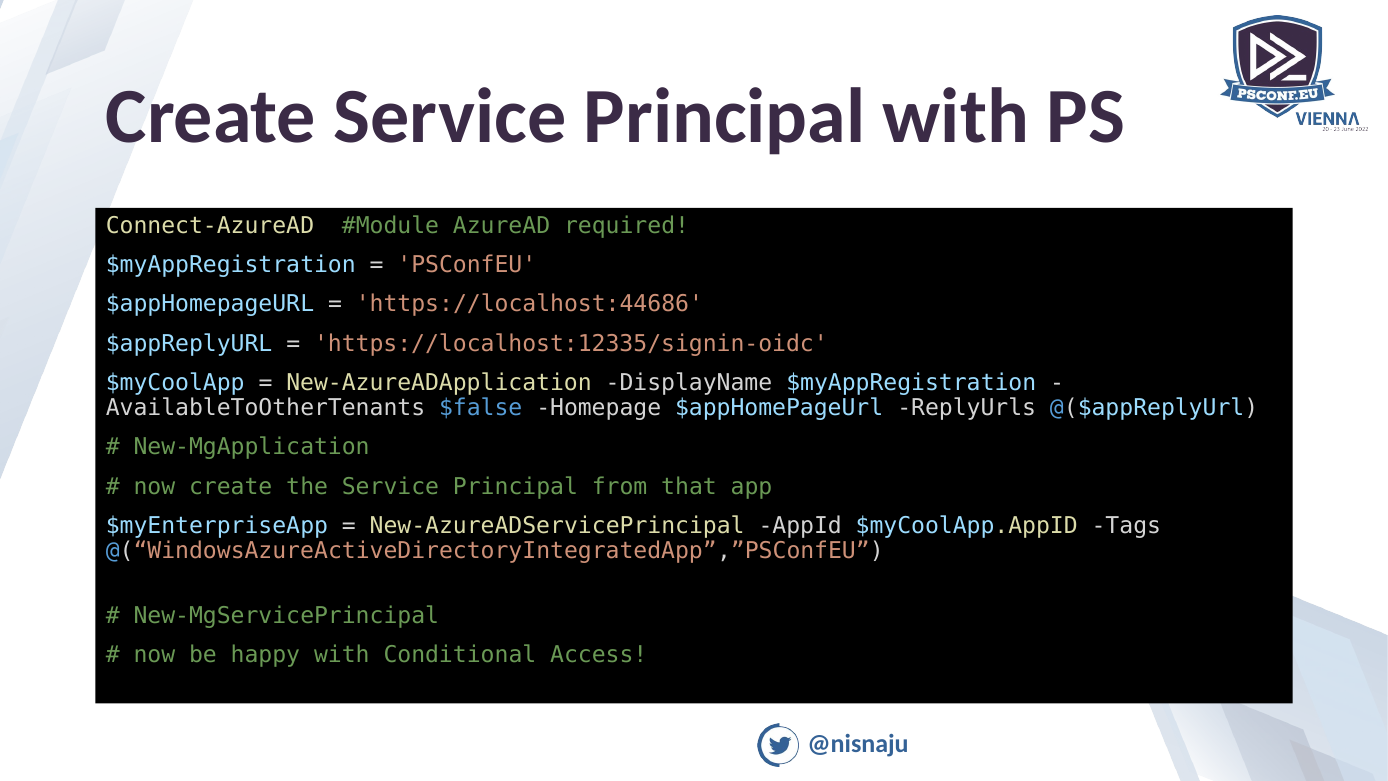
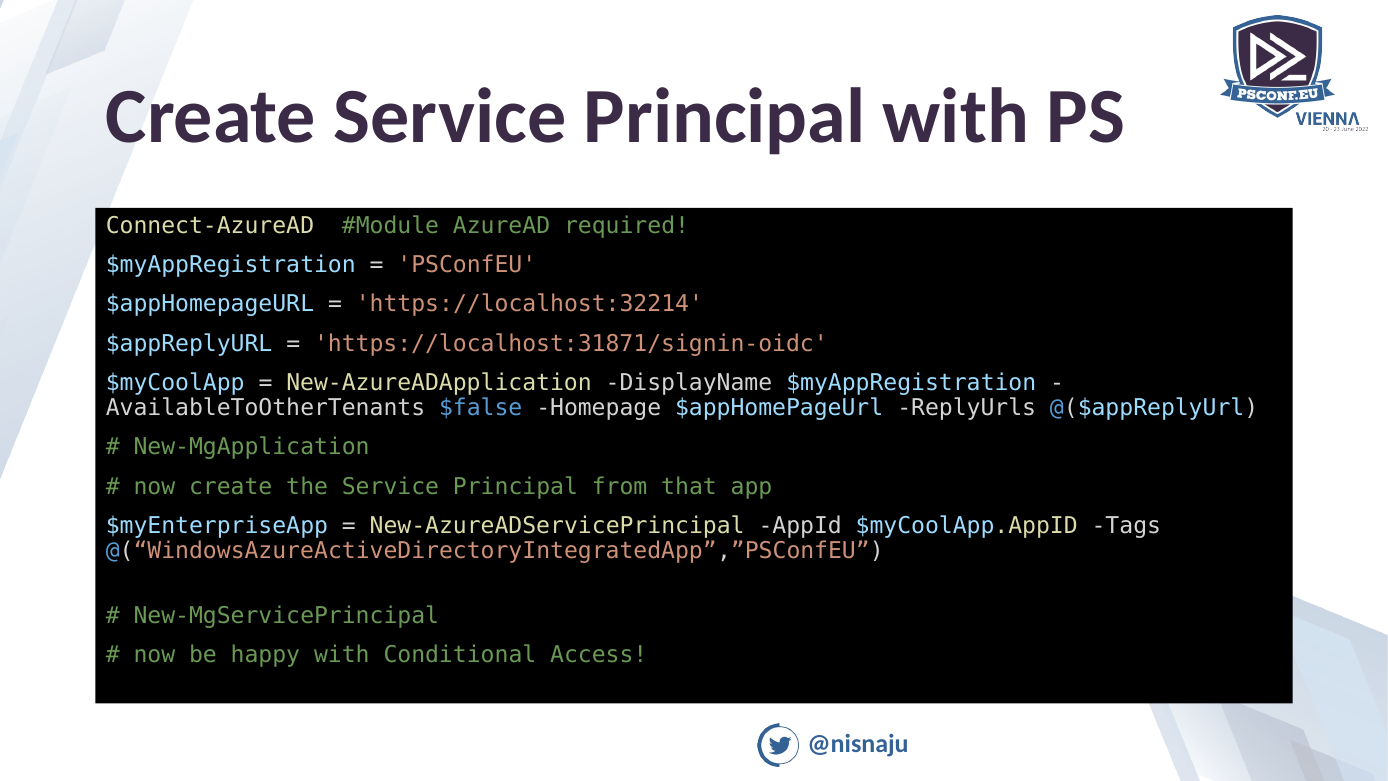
https://localhost:44686: https://localhost:44686 -> https://localhost:32214
https://localhost:12335/signin-oidc: https://localhost:12335/signin-oidc -> https://localhost:31871/signin-oidc
